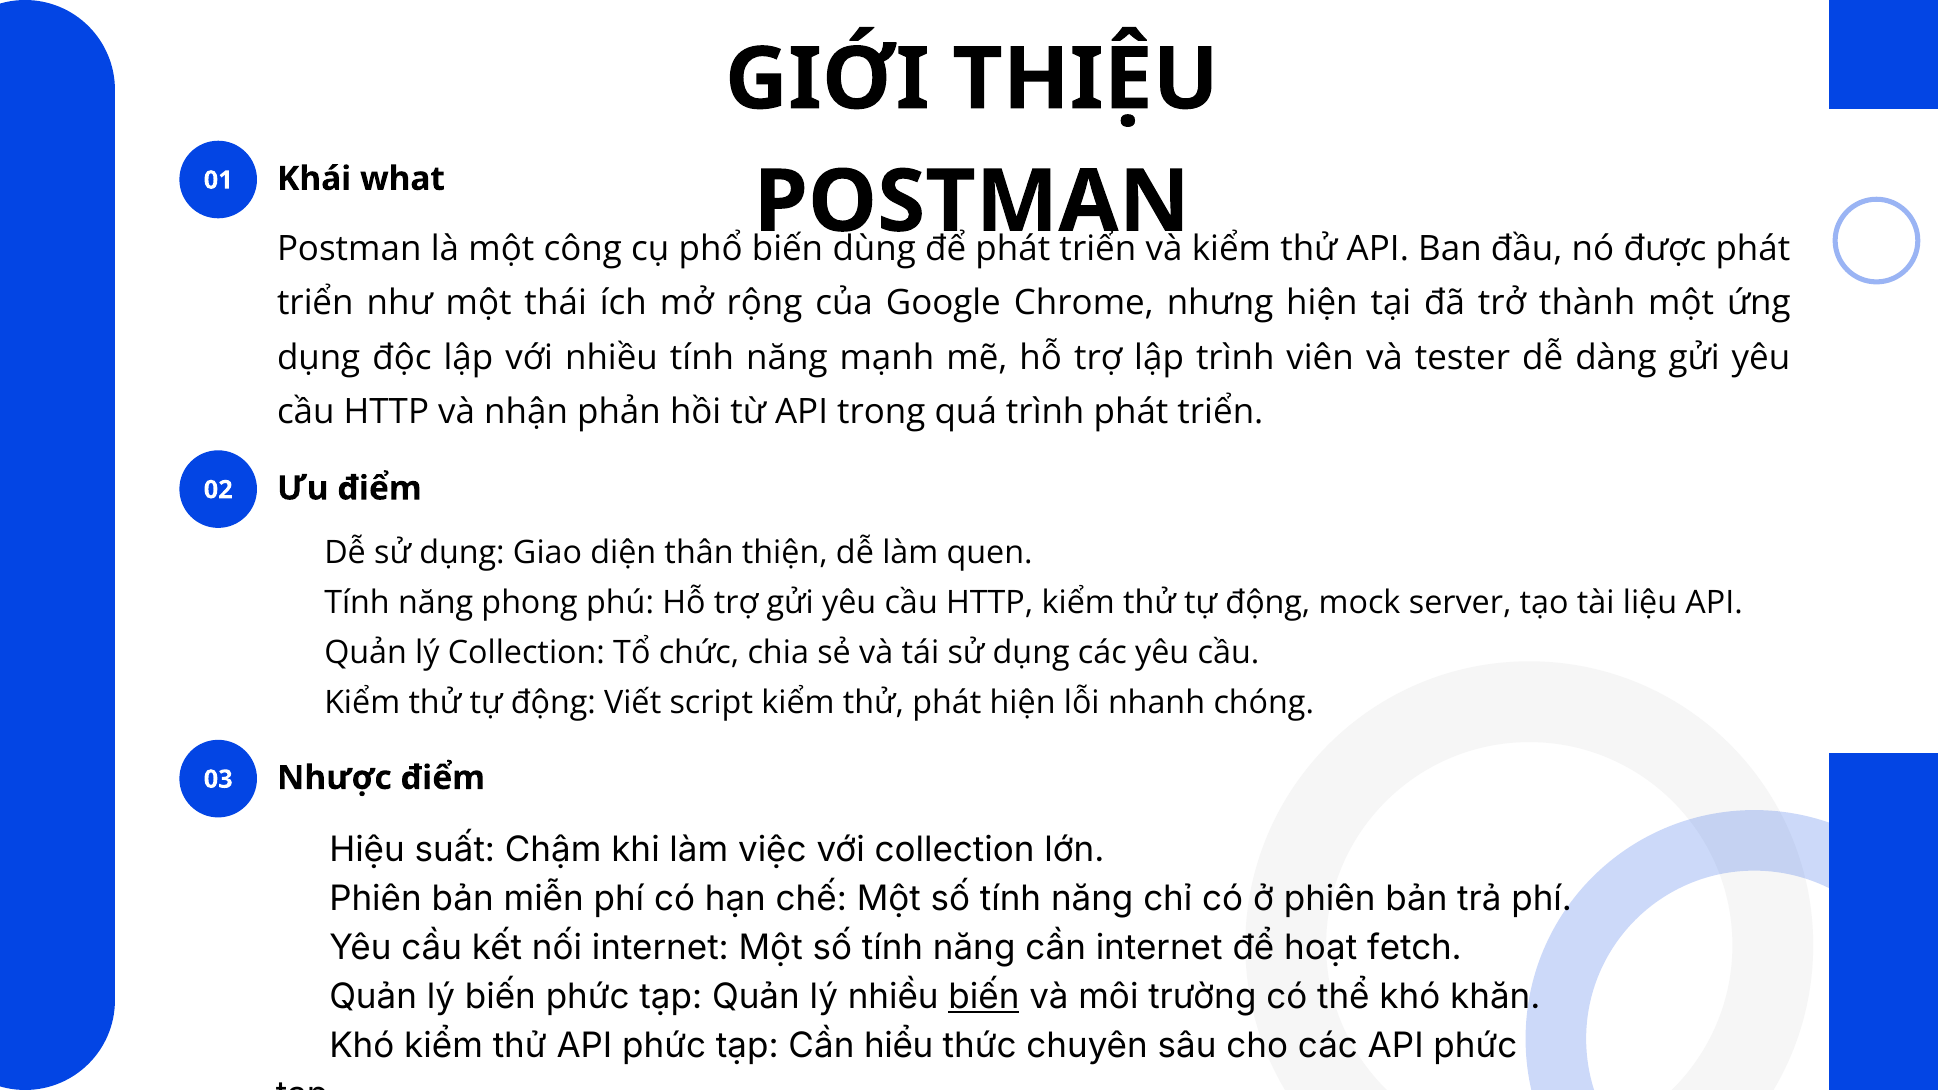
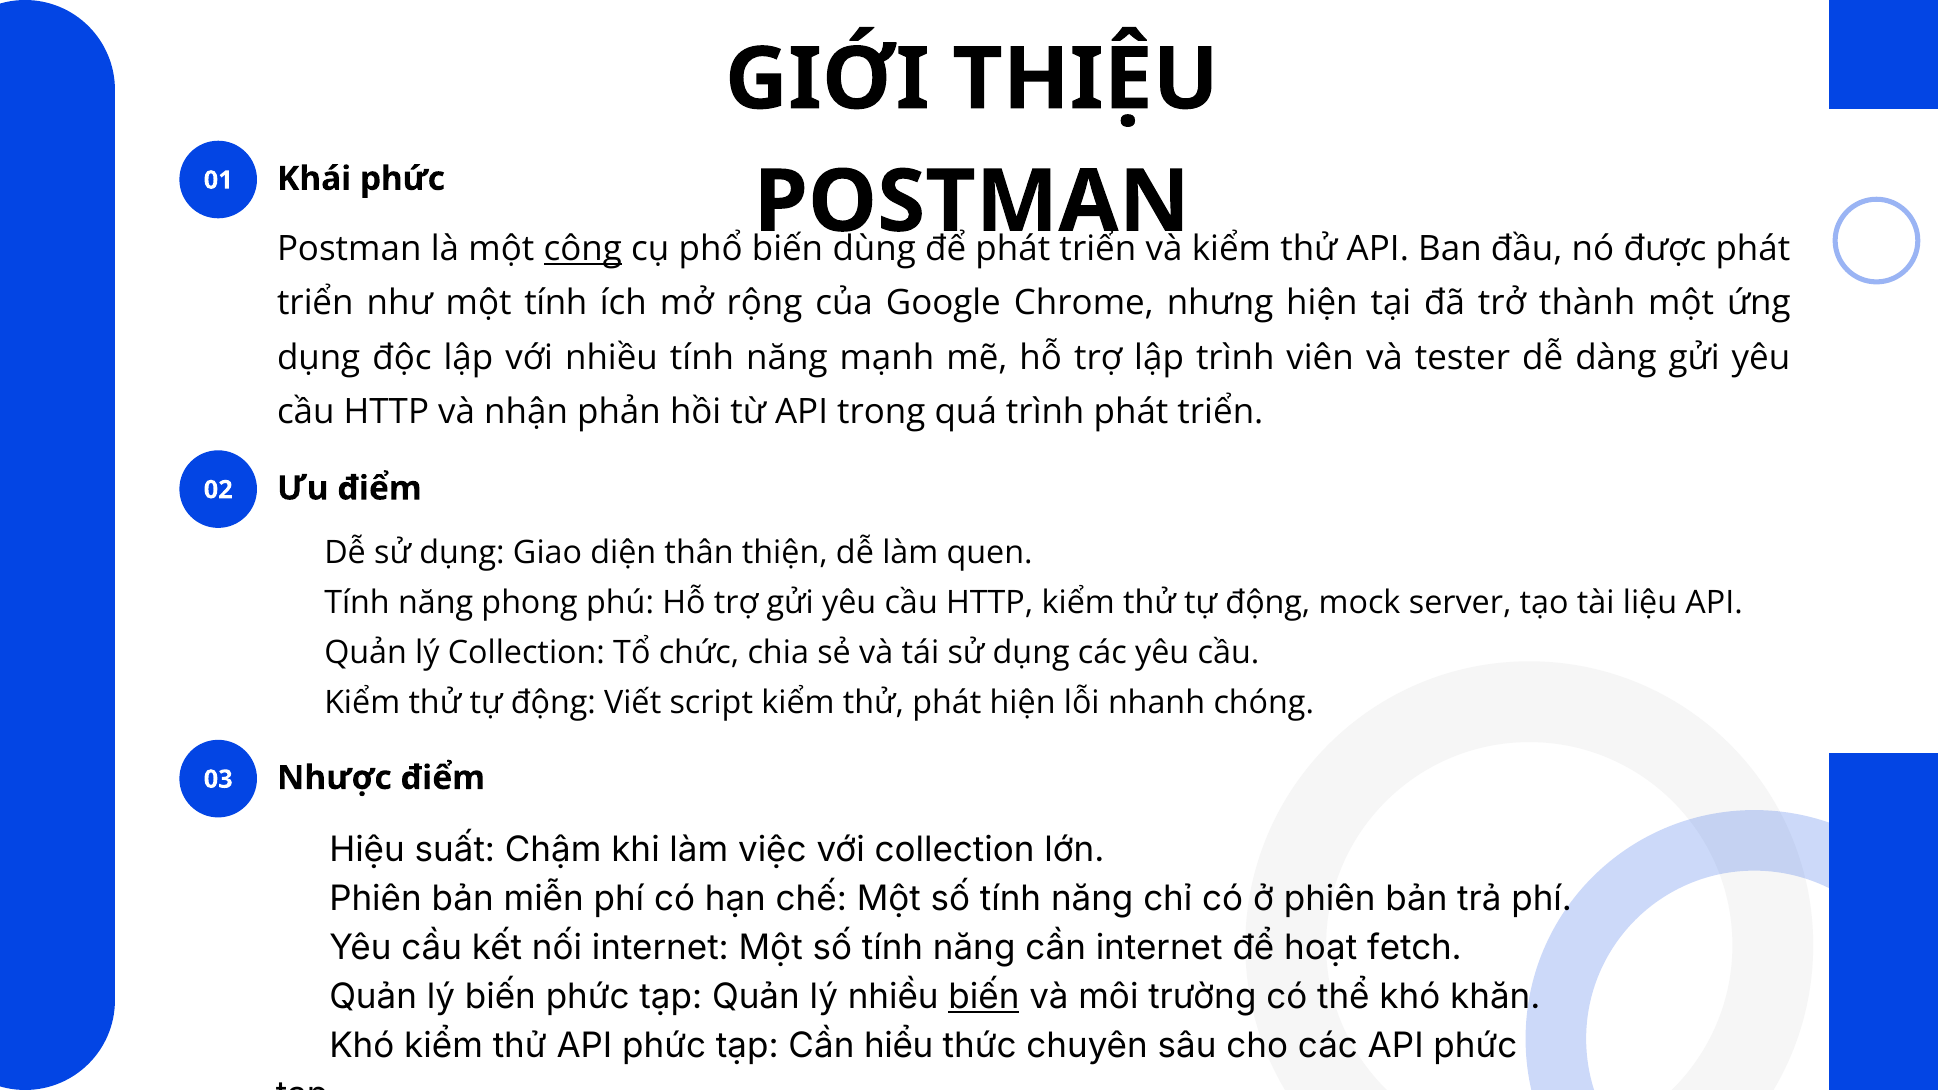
Khái what: what -> phức
công underline: none -> present
một thái: thái -> tính
